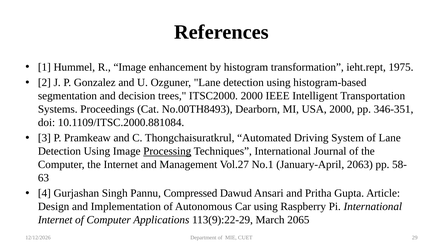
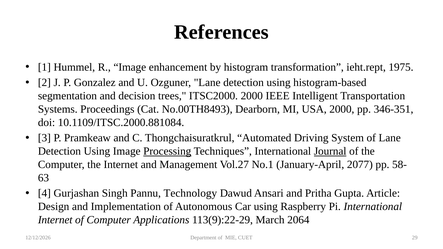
Journal underline: none -> present
2063: 2063 -> 2077
Compressed: Compressed -> Technology
2065: 2065 -> 2064
